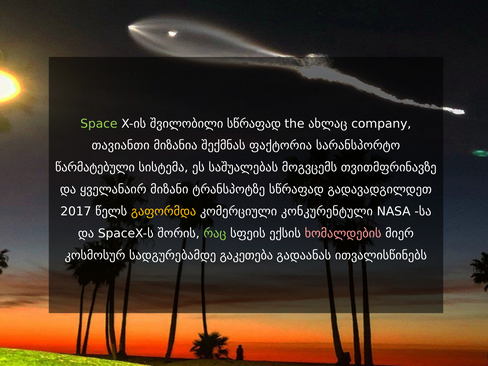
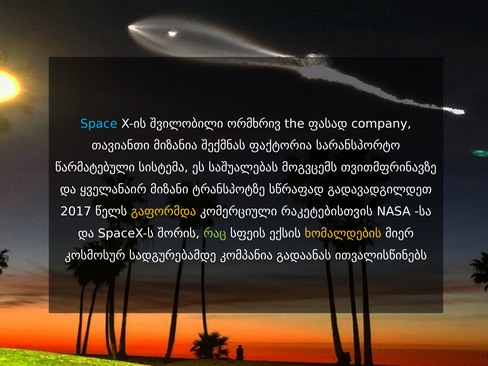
Space colour: light green -> light blue
შვილობილი სწრაფად: სწრაფად -> ორმხრივ
ახლაც: ახლაც -> ფასად
კონკურენტული: კონკურენტული -> რაკეტებისთვის
ხომალდების colour: pink -> yellow
გაკეთება: გაკეთება -> კომპანია
